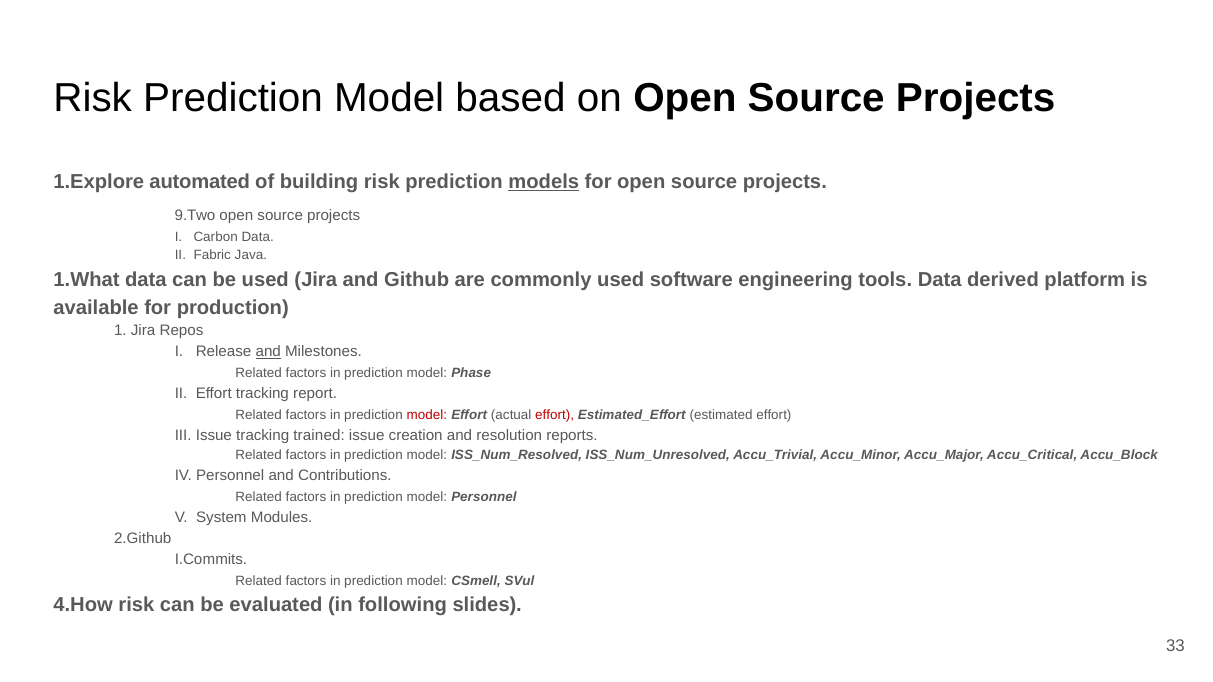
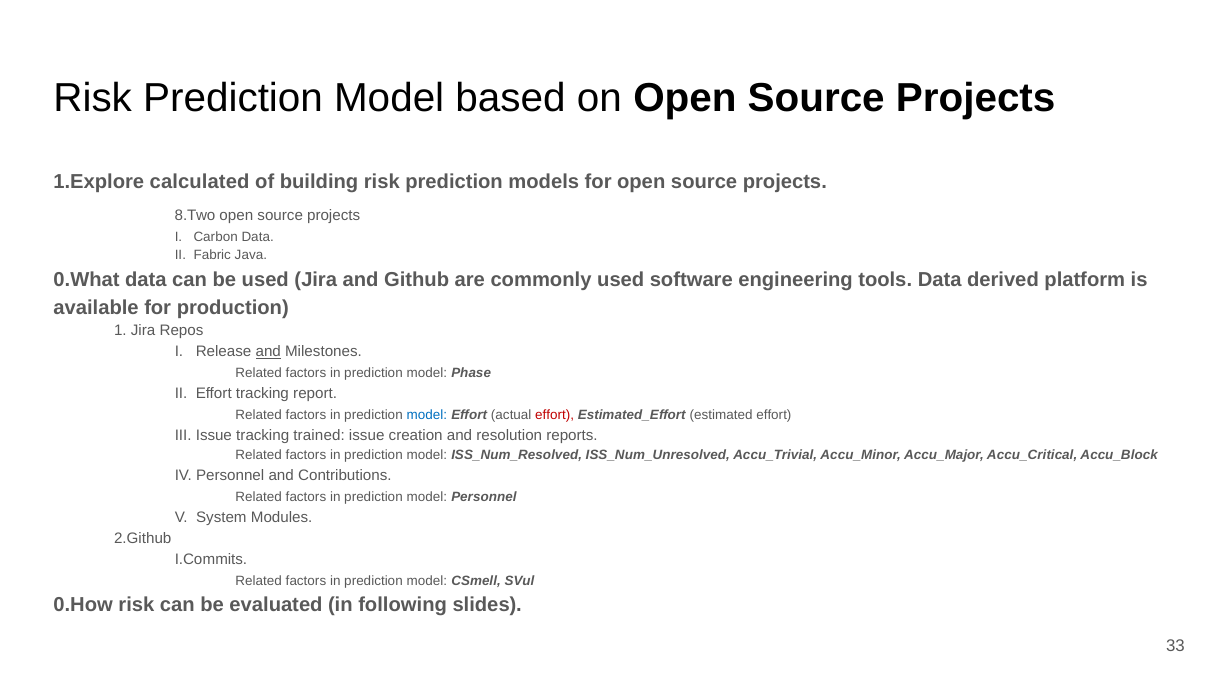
automated: automated -> calculated
models underline: present -> none
9.Two: 9.Two -> 8.Two
1.What: 1.What -> 0.What
model at (427, 416) colour: red -> blue
4.How: 4.How -> 0.How
